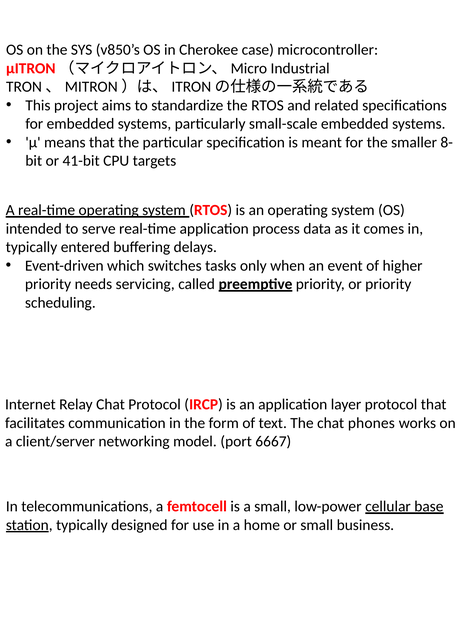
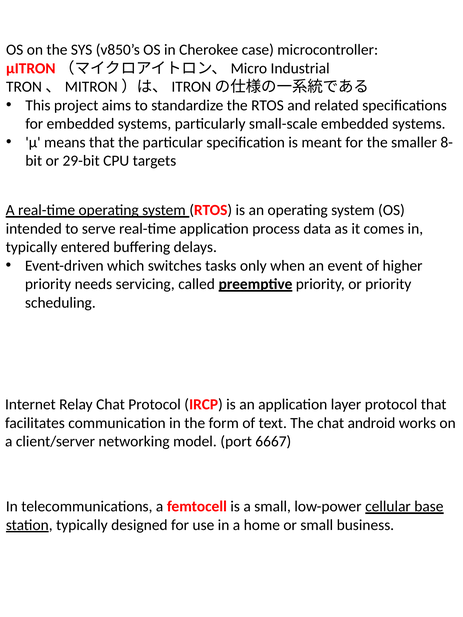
41-bit: 41-bit -> 29-bit
phones: phones -> android
